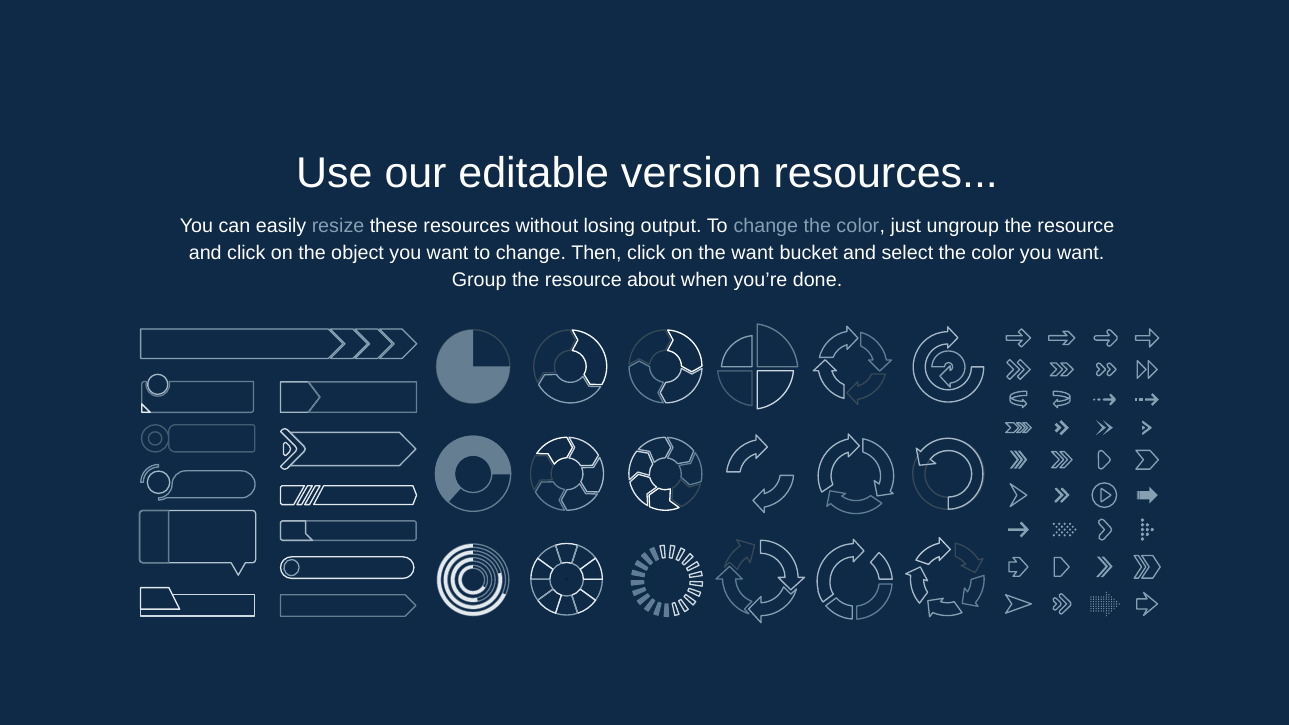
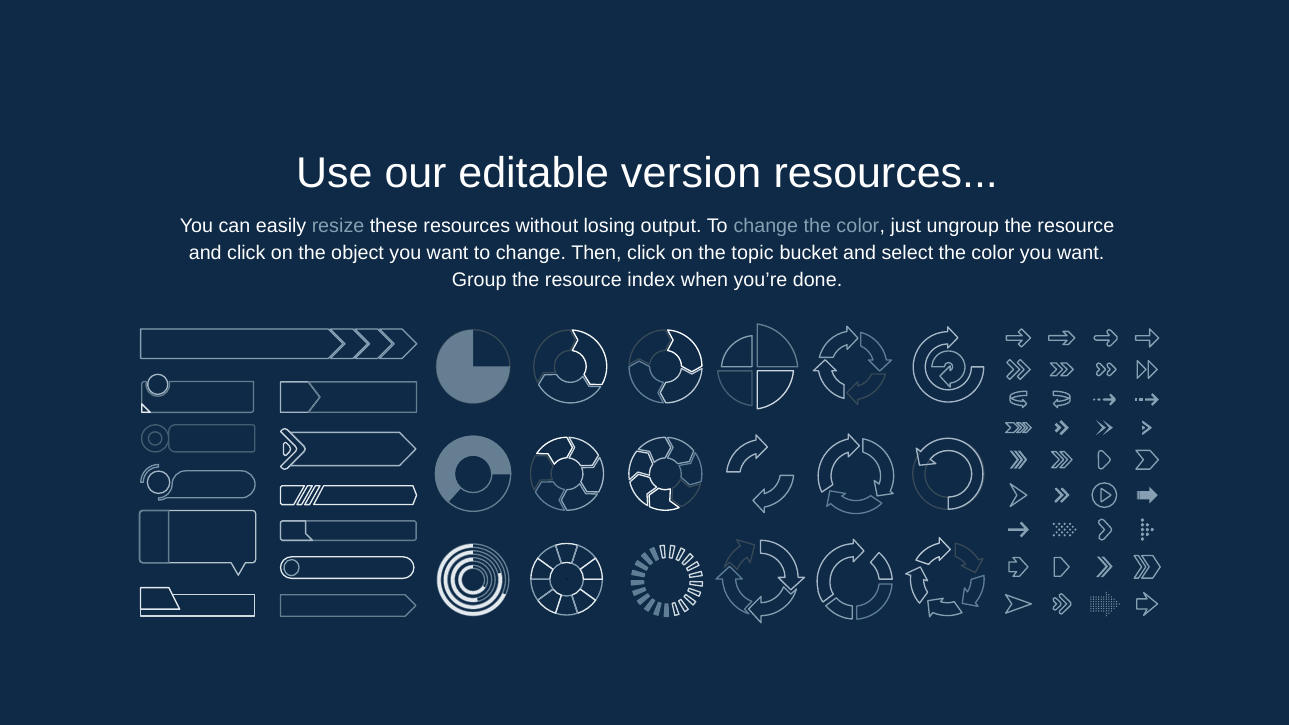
the want: want -> topic
about: about -> index
